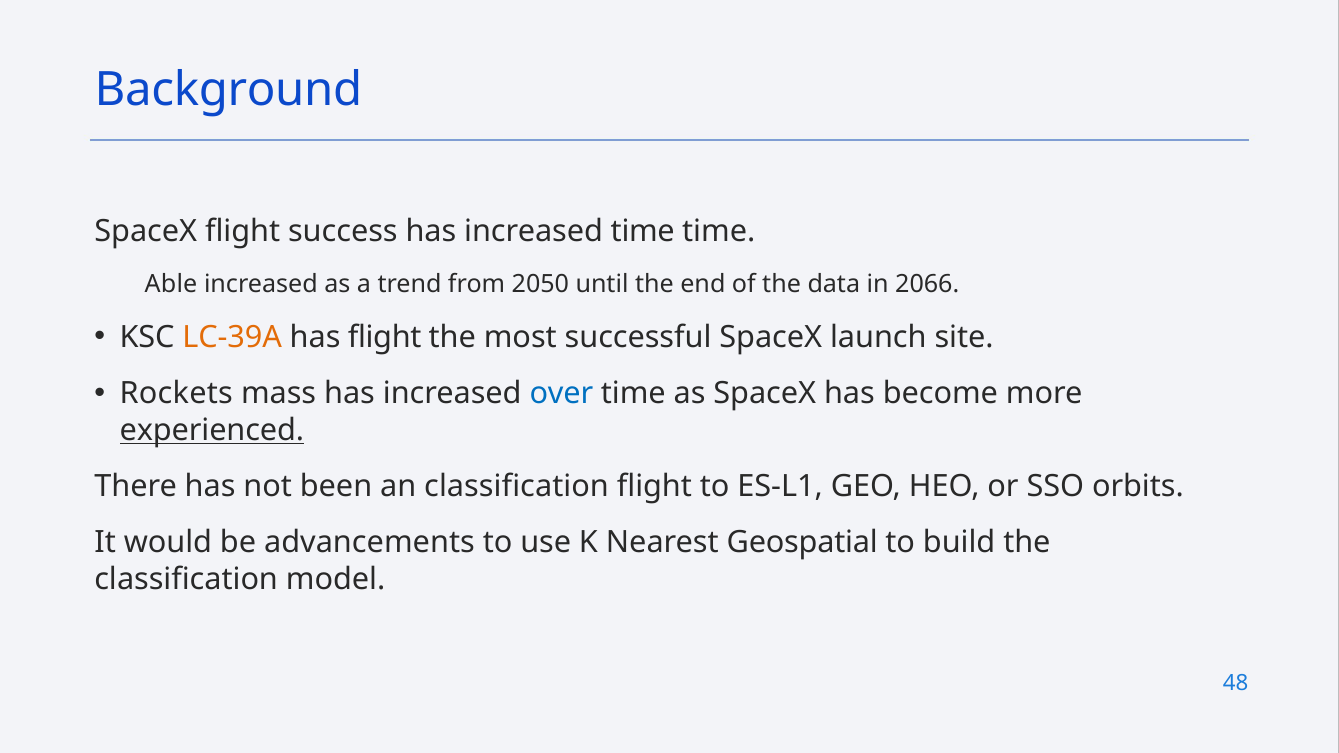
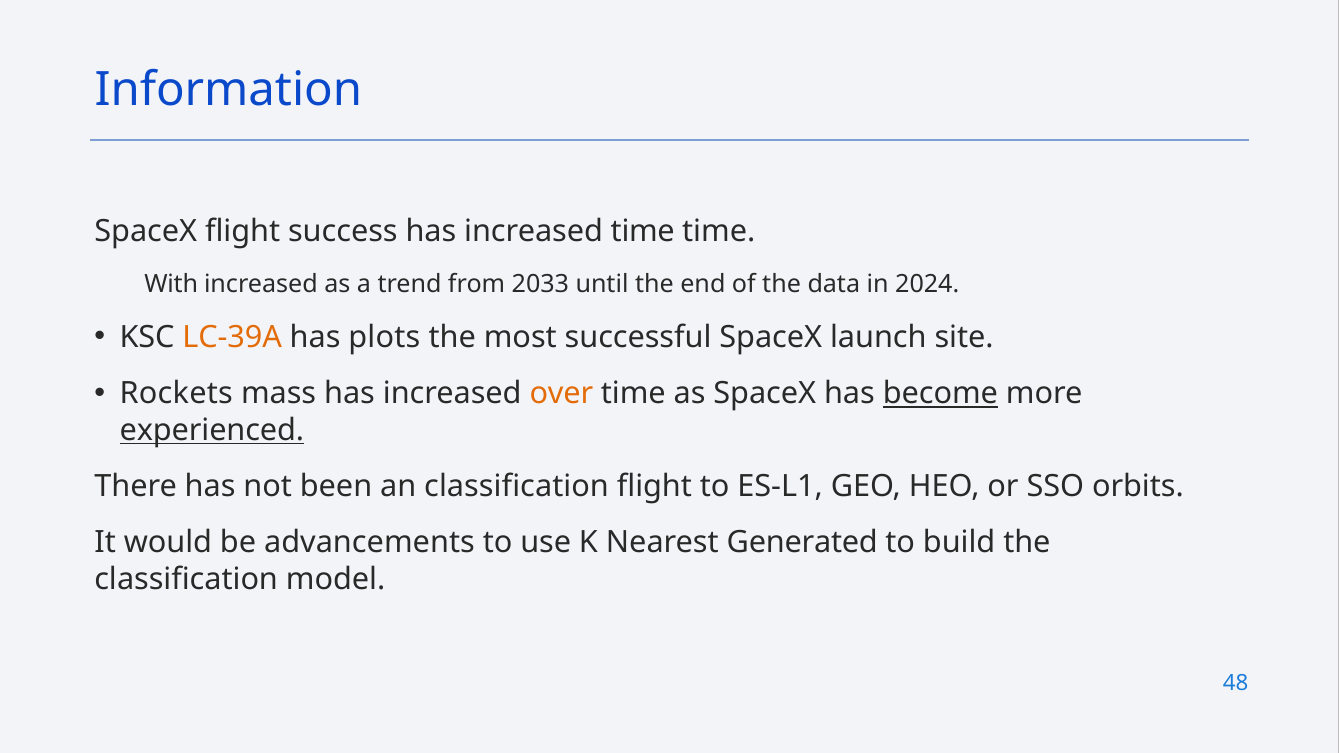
Background: Background -> Information
Able: Able -> With
2050: 2050 -> 2033
2066: 2066 -> 2024
has flight: flight -> plots
over colour: blue -> orange
become underline: none -> present
Geospatial: Geospatial -> Generated
